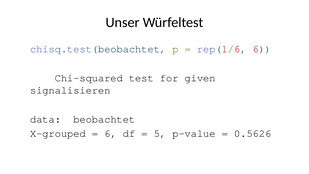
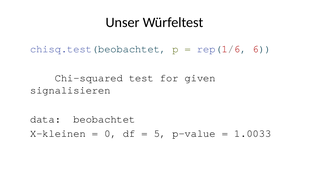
X-grouped: X-grouped -> X-kleinen
6 at (111, 133): 6 -> 0
0.5626: 0.5626 -> 1.0033
